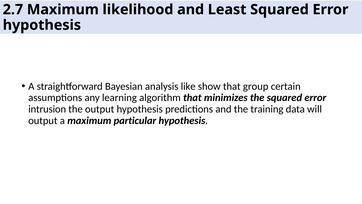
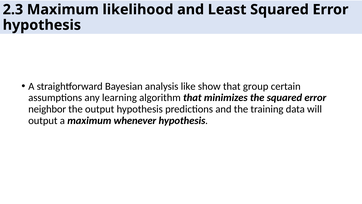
2.7: 2.7 -> 2.3
intrusion: intrusion -> neighbor
particular: particular -> whenever
